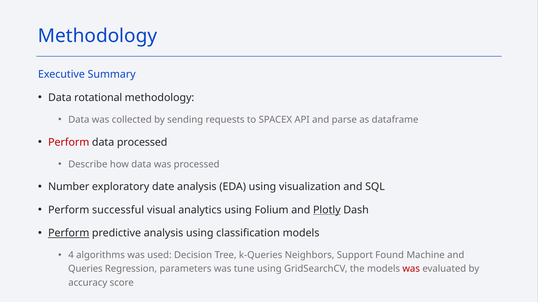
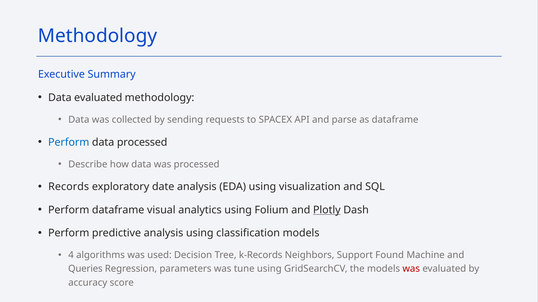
Data rotational: rotational -> evaluated
Perform at (69, 142) colour: red -> blue
Number: Number -> Records
Perform successful: successful -> dataframe
Perform at (69, 234) underline: present -> none
k-Queries: k-Queries -> k-Records
